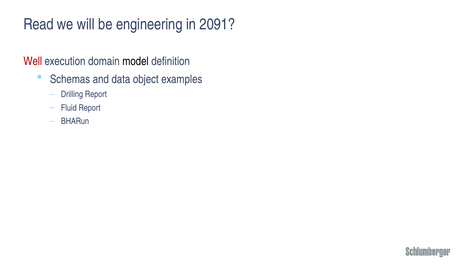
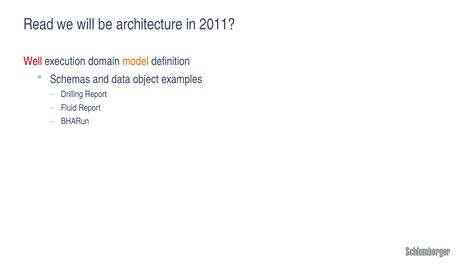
engineering: engineering -> architecture
2091: 2091 -> 2011
model colour: black -> orange
